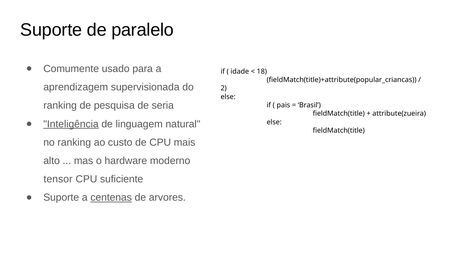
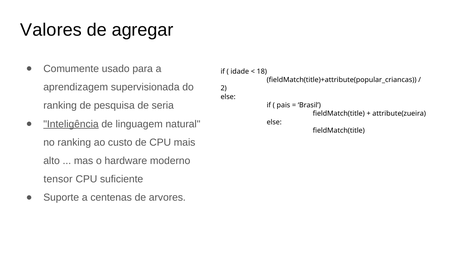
Suporte at (51, 30): Suporte -> Valores
paralelo: paralelo -> agregar
centenas underline: present -> none
